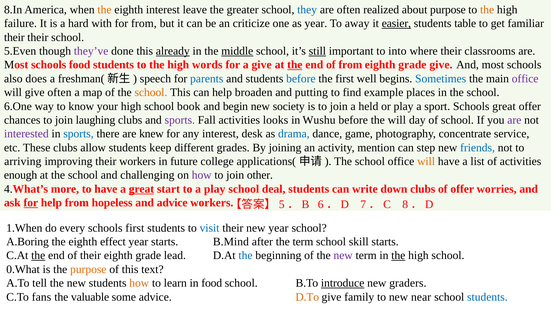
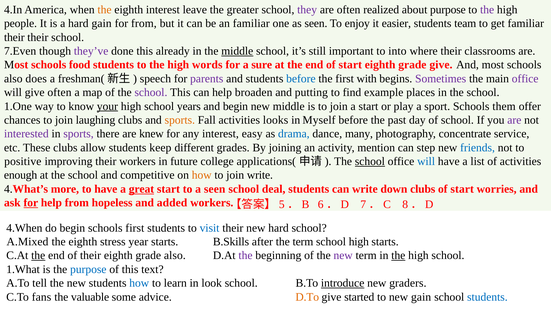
8.In: 8.In -> 4.In
they colour: blue -> purple
the at (487, 10) colour: orange -> purple
failure: failure -> people
hard with: with -> gain
an criticize: criticize -> familiar
as year: year -> seen
away: away -> enjoy
easier underline: present -> none
table: table -> team
5.Even: 5.Even -> 7.Even
already underline: present -> none
still underline: present -> none
a give: give -> sure
the at (295, 65) underline: present -> none
end of from: from -> start
parents colour: blue -> purple
well: well -> with
Sometimes colour: blue -> purple
school at (151, 92) colour: orange -> purple
6.One: 6.One -> 1.One
your underline: none -> present
book: book -> years
new society: society -> middle
a held: held -> start
Schools great: great -> them
sports at (180, 120) colour: purple -> orange
Wushu: Wushu -> Myself
the will: will -> past
sports at (79, 134) colour: blue -> purple
desk: desk -> easy
game: game -> many
arriving: arriving -> positive
school at (370, 161) underline: none -> present
will at (426, 161) colour: orange -> blue
challenging: challenging -> competitive
how at (202, 175) colour: purple -> orange
join other: other -> write
a play: play -> seen
offer at (462, 189): offer -> start
and advice: advice -> added
1.When: 1.When -> 4.When
do every: every -> begin
new year: year -> hard
A.Boring: A.Boring -> A.Mixed
effect: effect -> stress
B.Mind: B.Mind -> B.Skills
school skill: skill -> high
grade lead: lead -> also
the at (246, 255) colour: blue -> purple
0.What: 0.What -> 1.What
purpose at (88, 269) colour: orange -> blue
how at (139, 283) colour: orange -> blue
in food: food -> look
family: family -> started
new near: near -> gain
